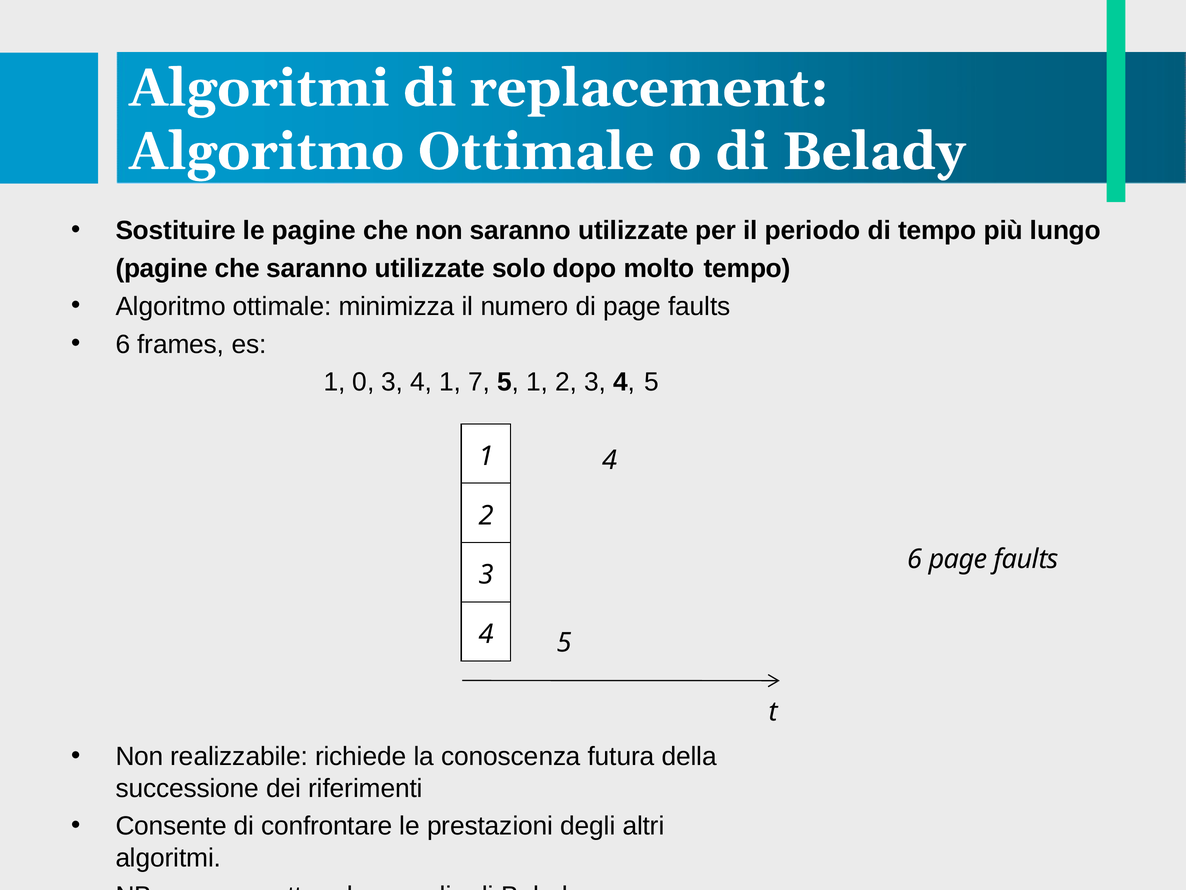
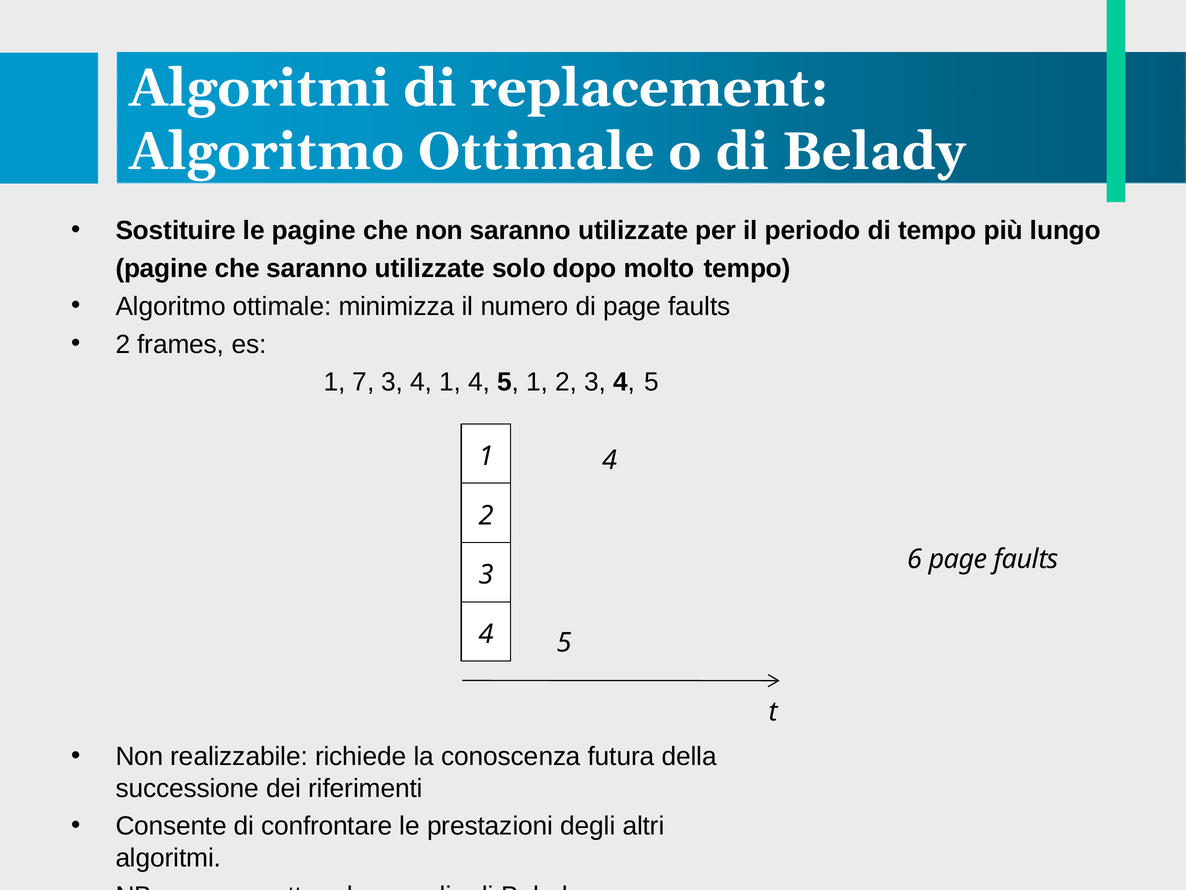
6 at (123, 344): 6 -> 2
0: 0 -> 7
1 7: 7 -> 4
